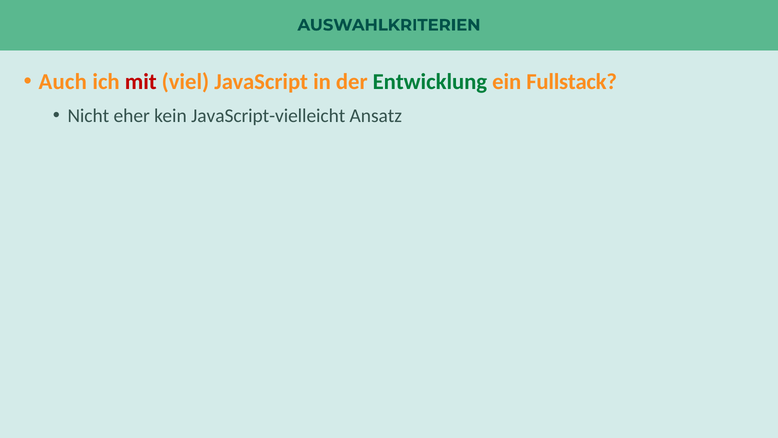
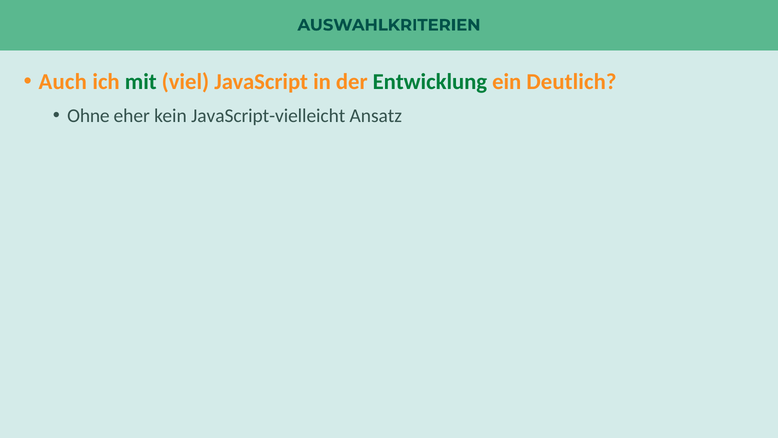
mit colour: red -> green
Fullstack: Fullstack -> Deutlich
Nicht: Nicht -> Ohne
